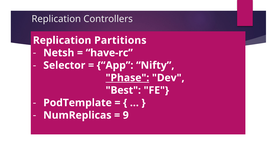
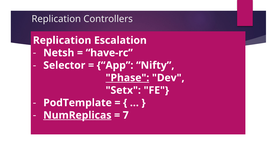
Partitions: Partitions -> Escalation
Best: Best -> Setx
NumReplicas underline: none -> present
9: 9 -> 7
